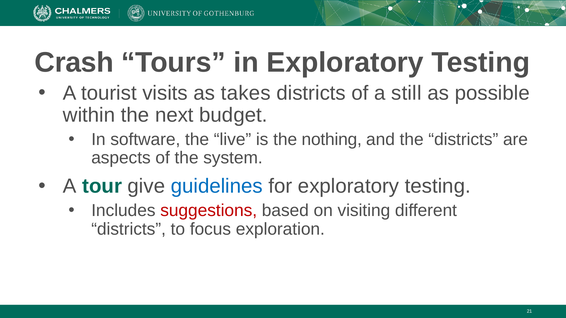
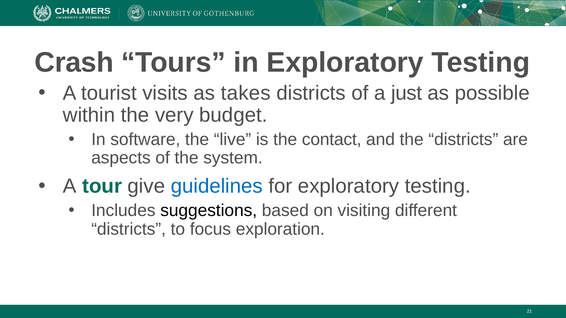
still: still -> just
next: next -> very
nothing: nothing -> contact
suggestions colour: red -> black
